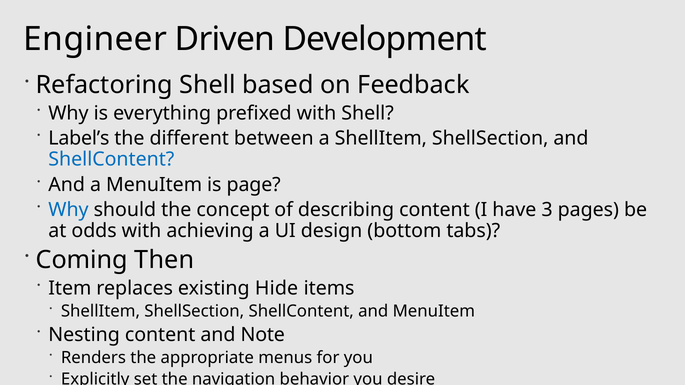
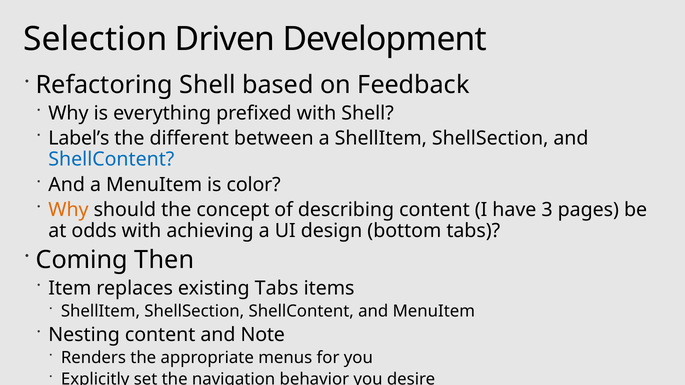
Engineer: Engineer -> Selection
page: page -> color
Why at (68, 210) colour: blue -> orange
existing Hide: Hide -> Tabs
